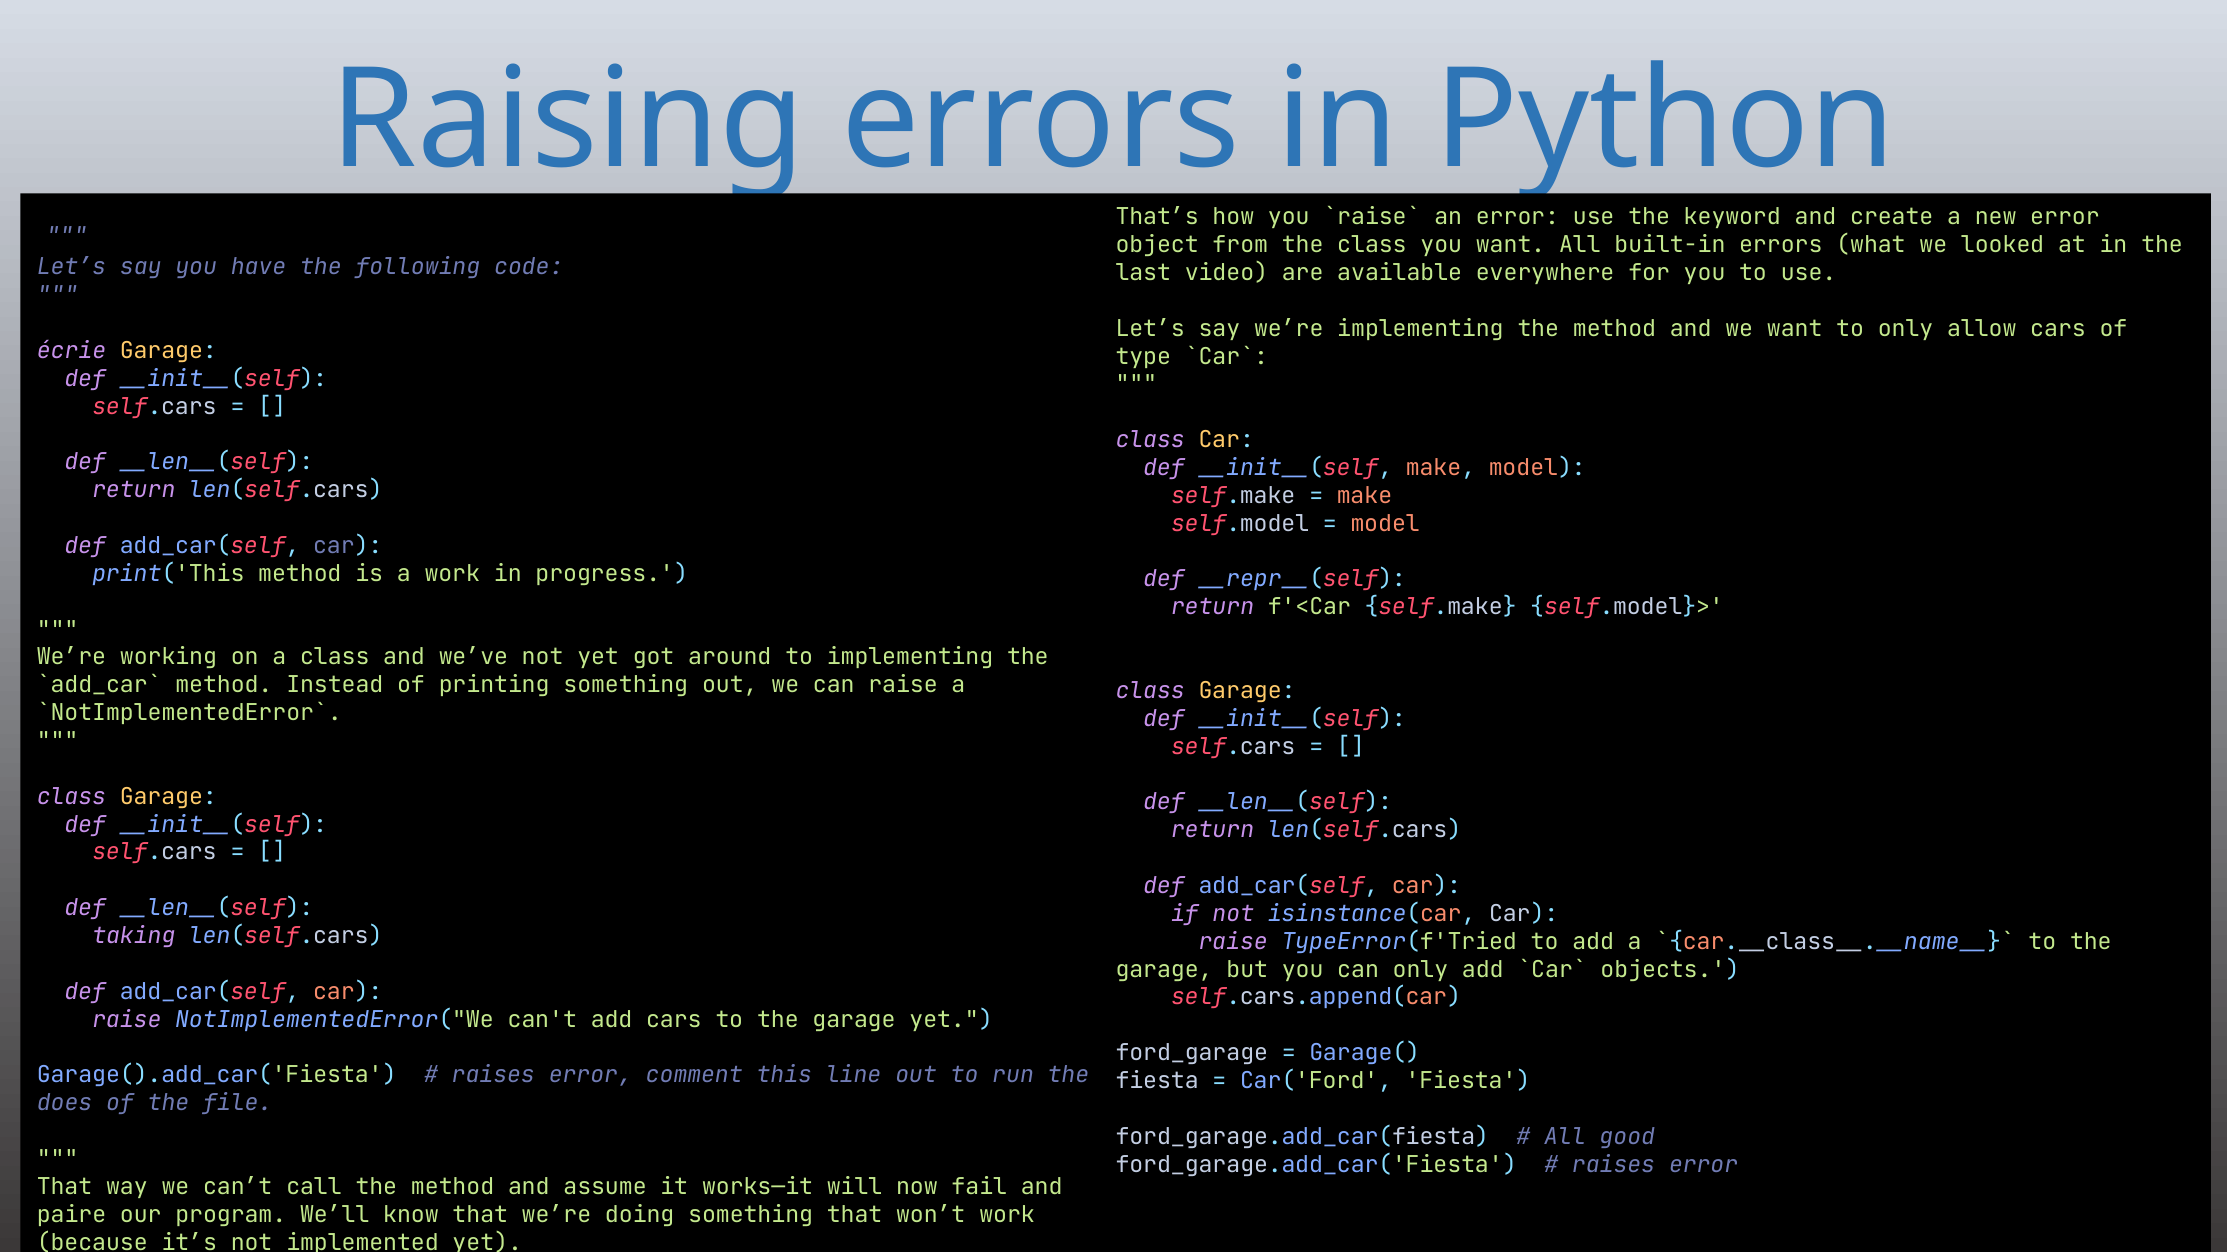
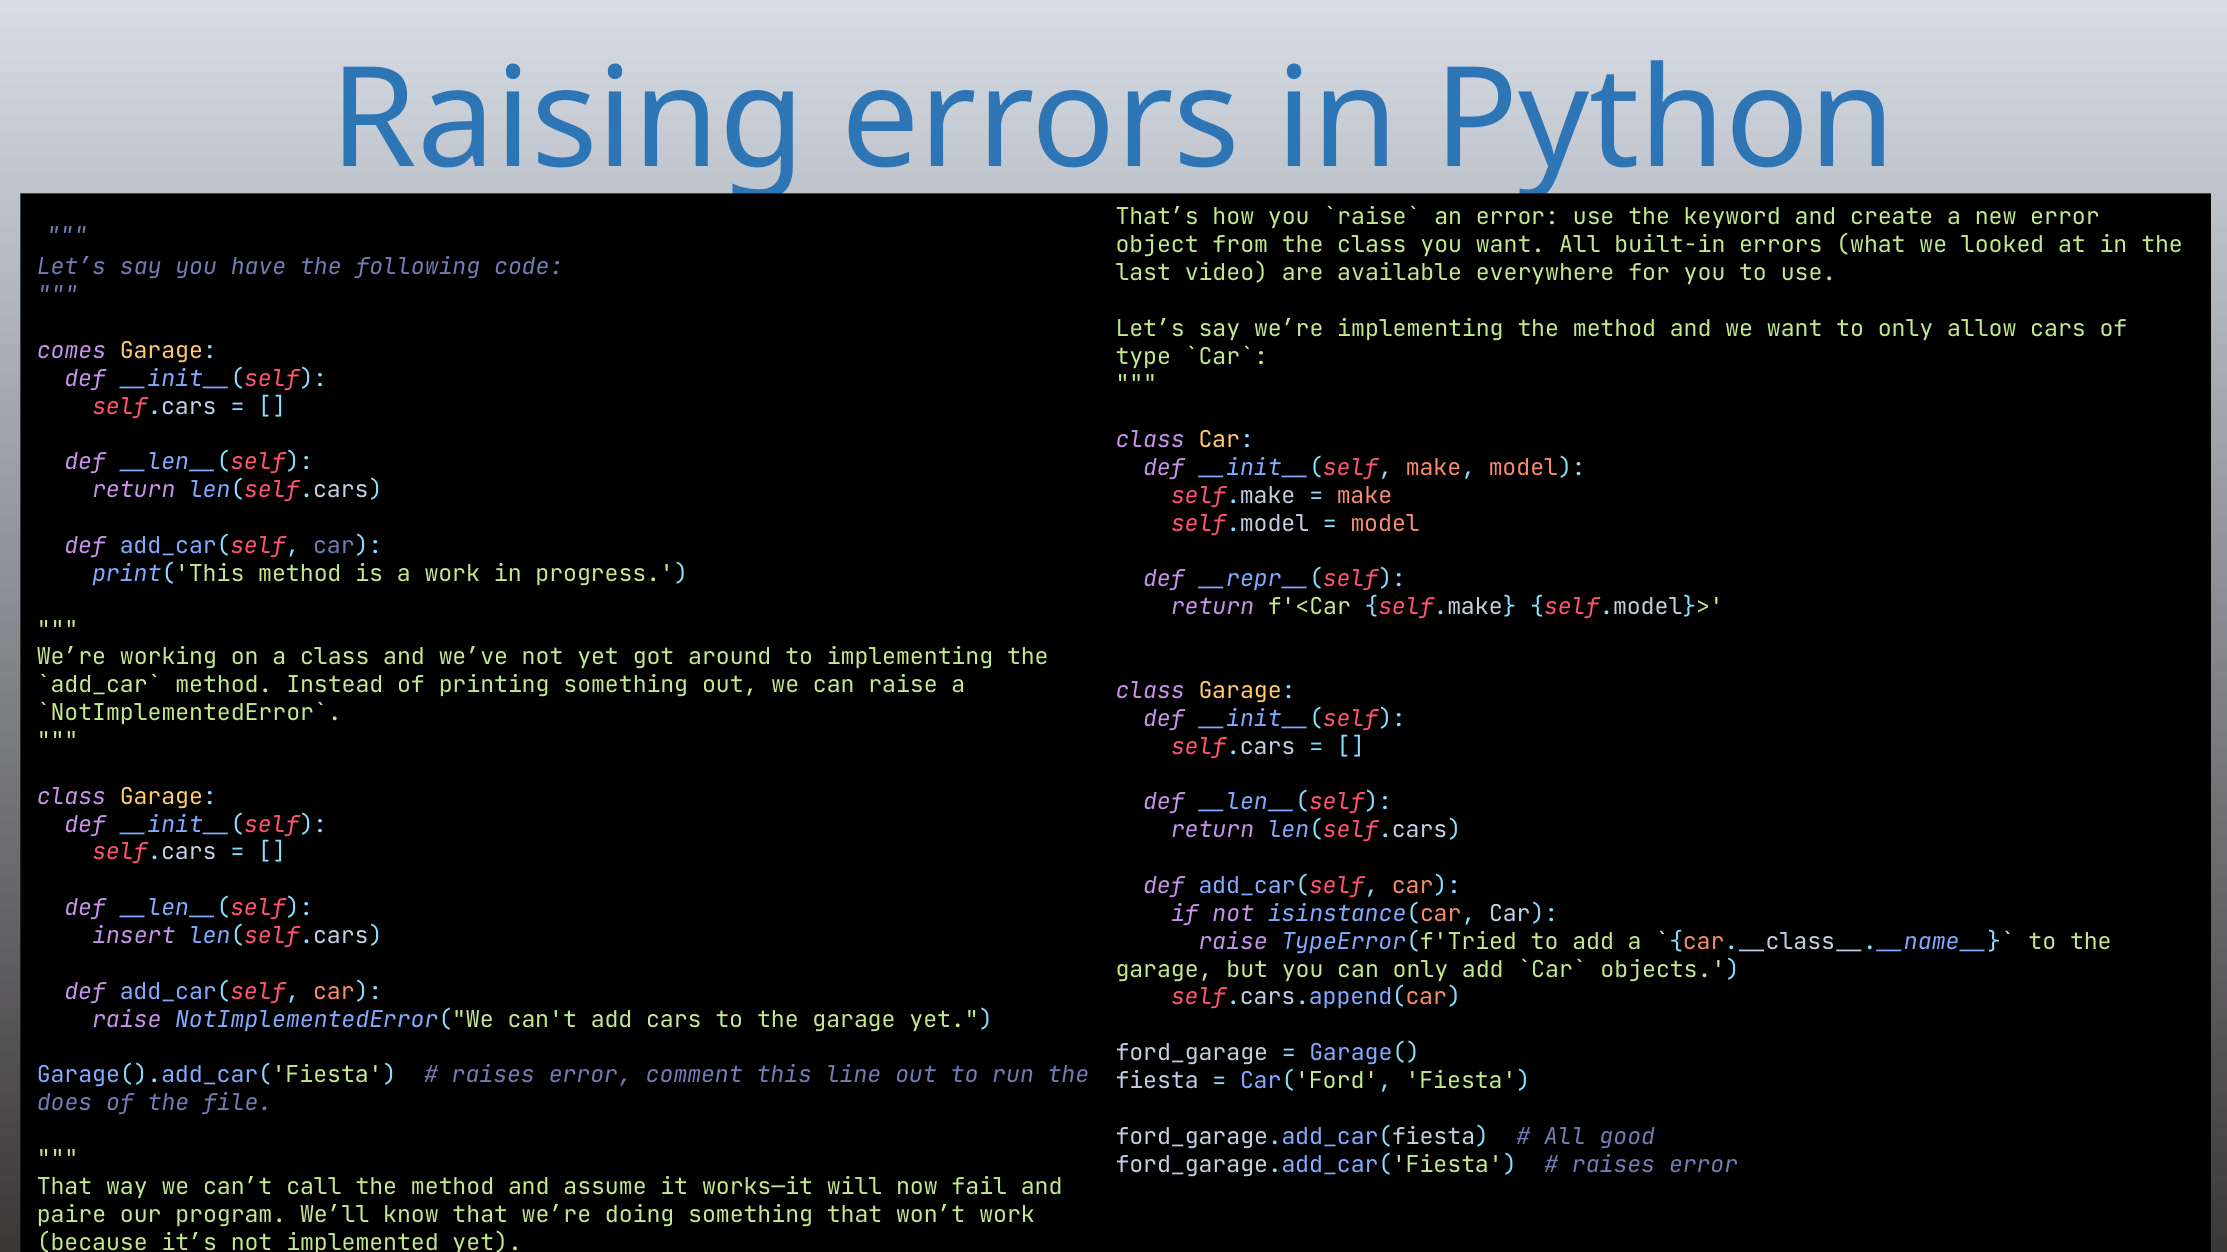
écrie: écrie -> comes
taking: taking -> insert
